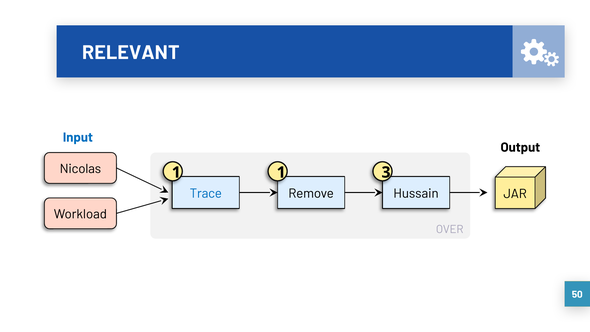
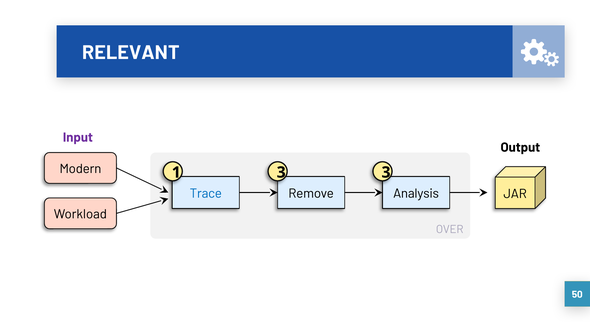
Input colour: blue -> purple
Nicolas: Nicolas -> Modern
1 1: 1 -> 3
Hussain: Hussain -> Analysis
